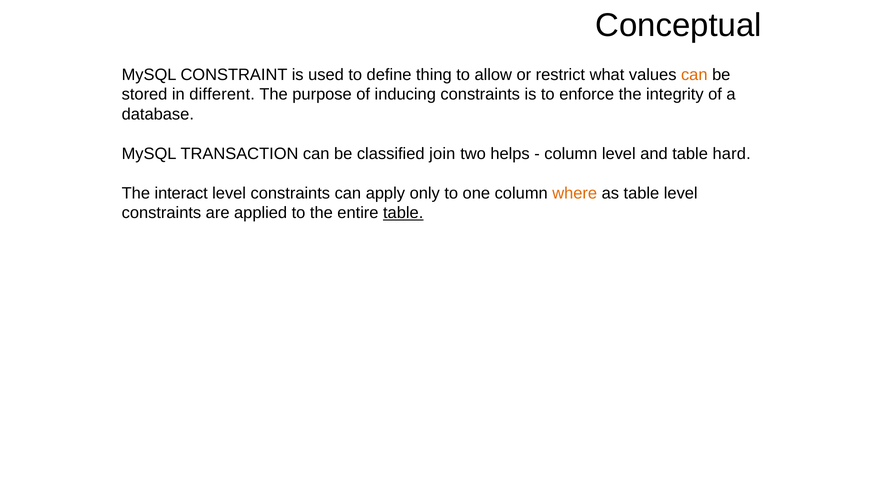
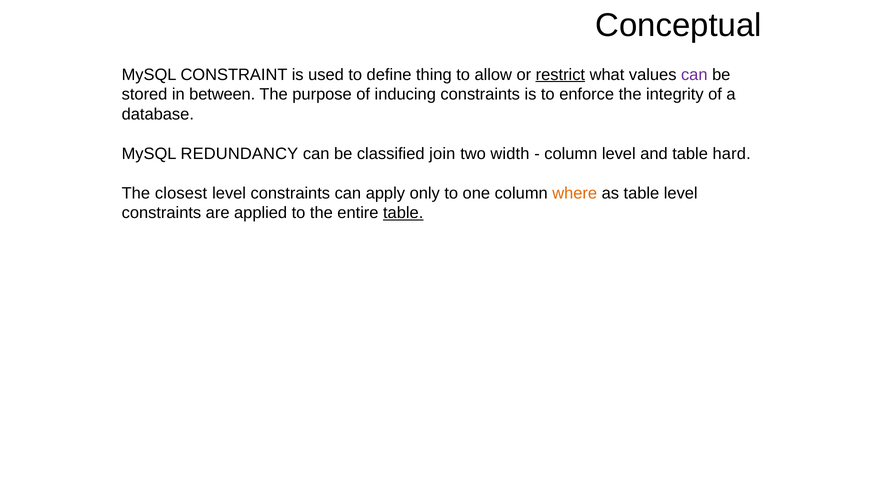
restrict underline: none -> present
can at (694, 75) colour: orange -> purple
different: different -> between
TRANSACTION: TRANSACTION -> REDUNDANCY
helps: helps -> width
interact: interact -> closest
